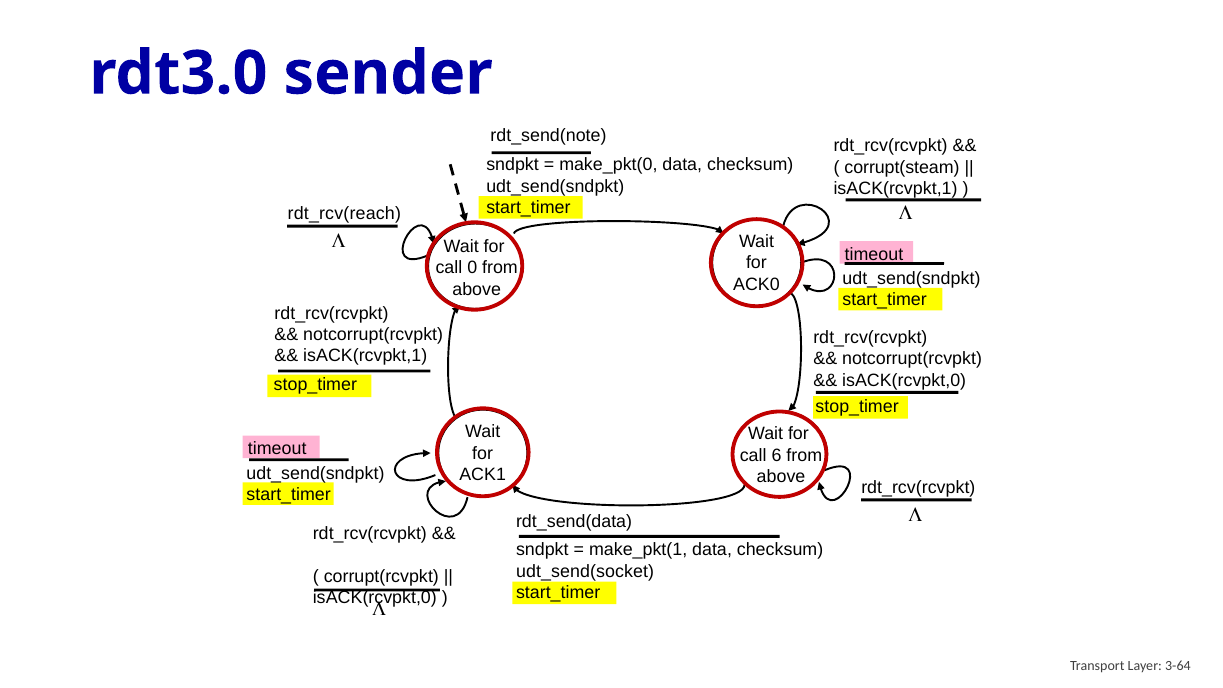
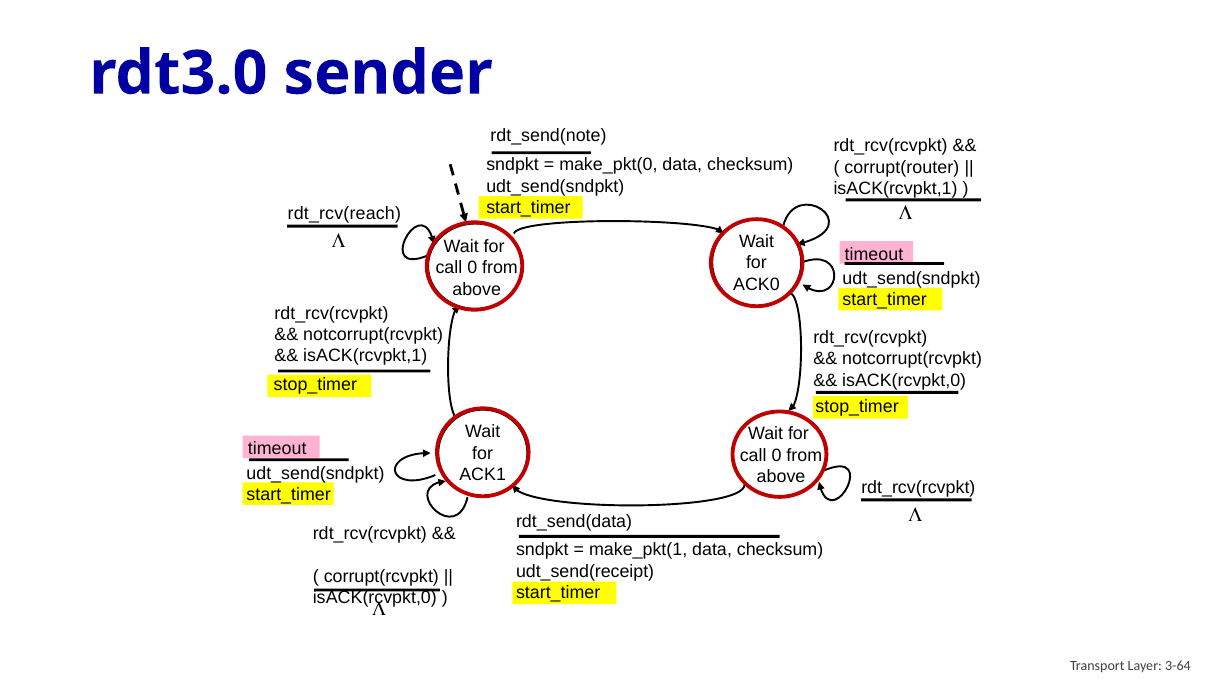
corrupt(steam: corrupt(steam -> corrupt(router
6 at (777, 455): 6 -> 0
udt_send(socket: udt_send(socket -> udt_send(receipt
